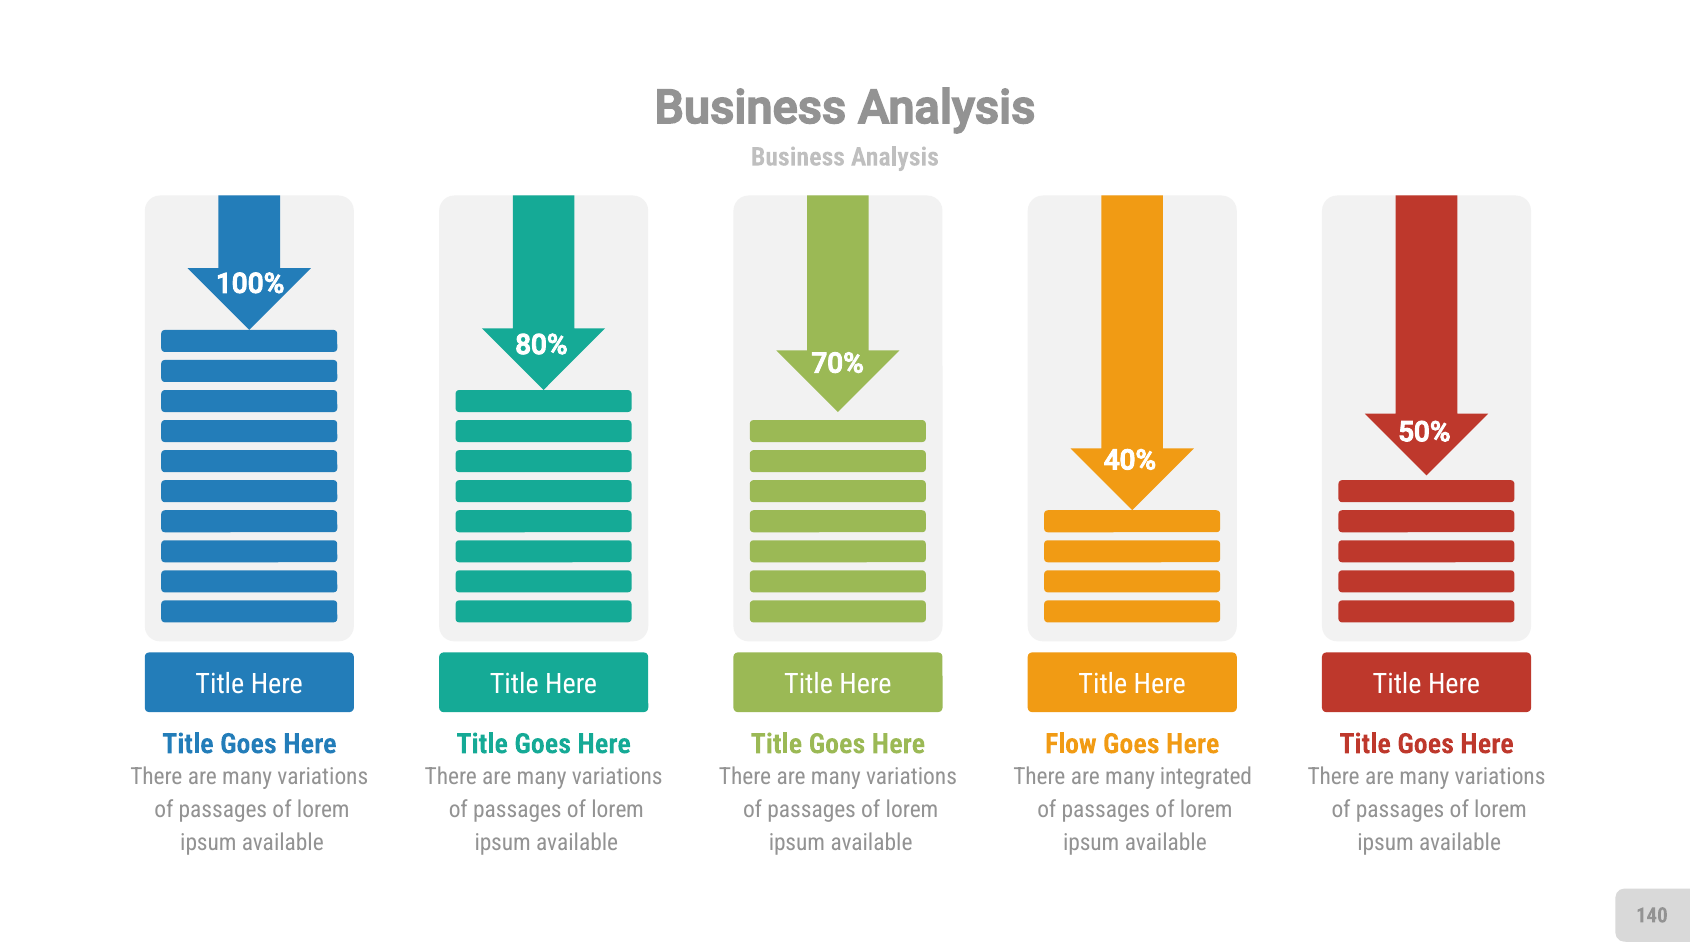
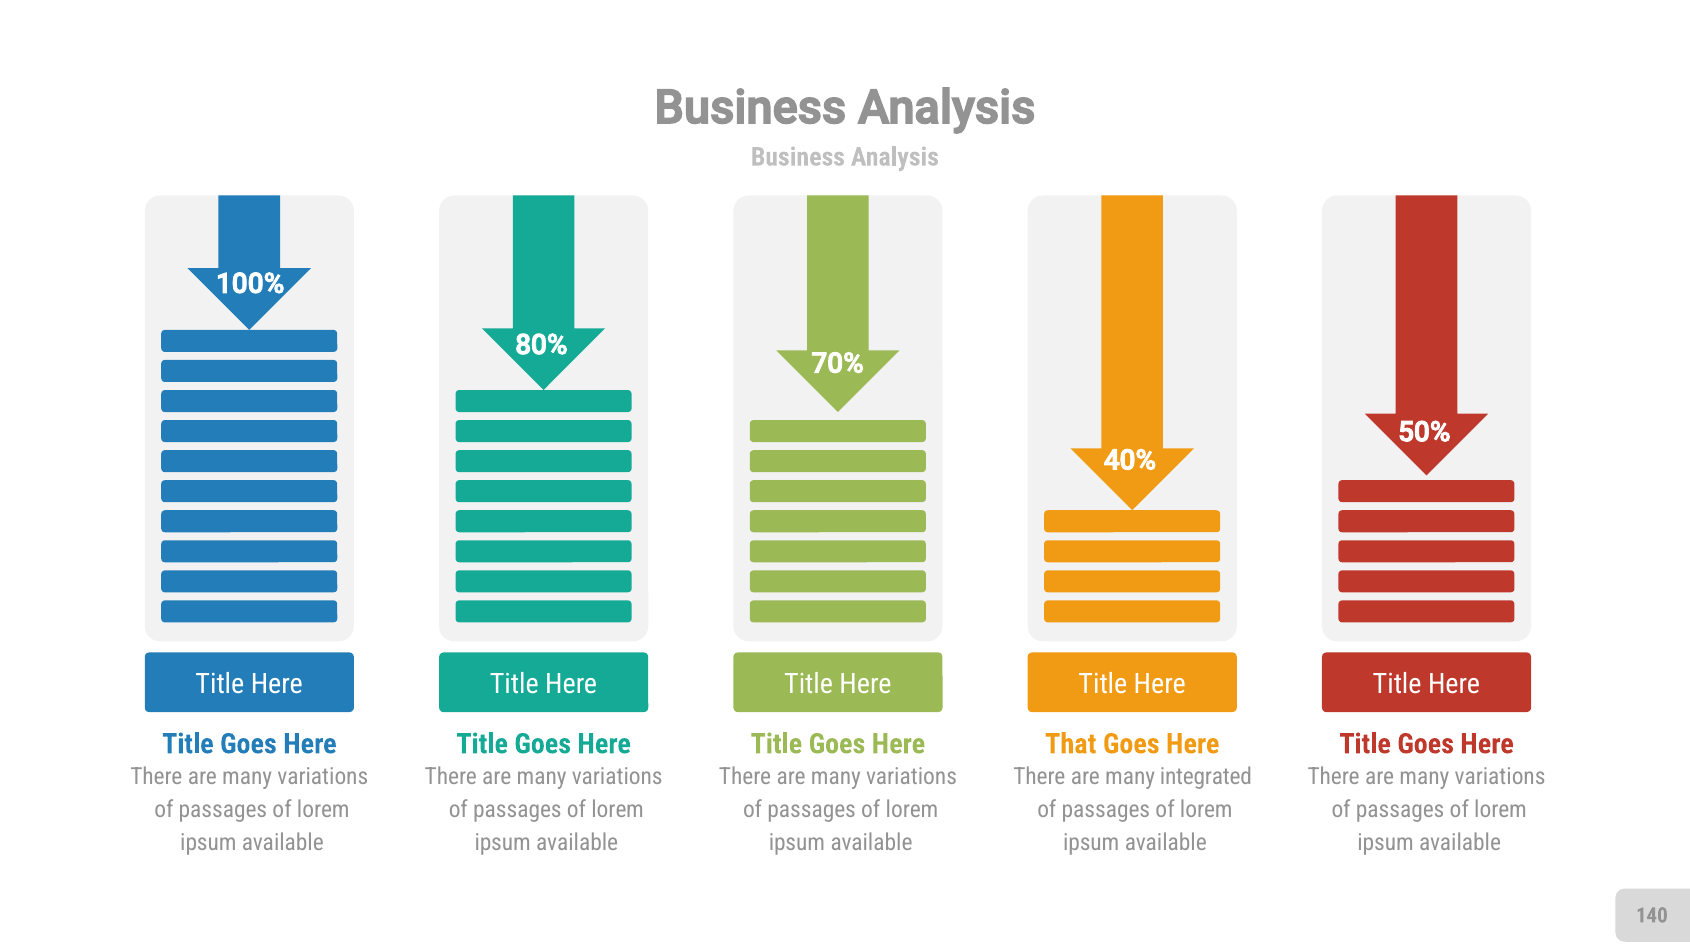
Flow: Flow -> That
